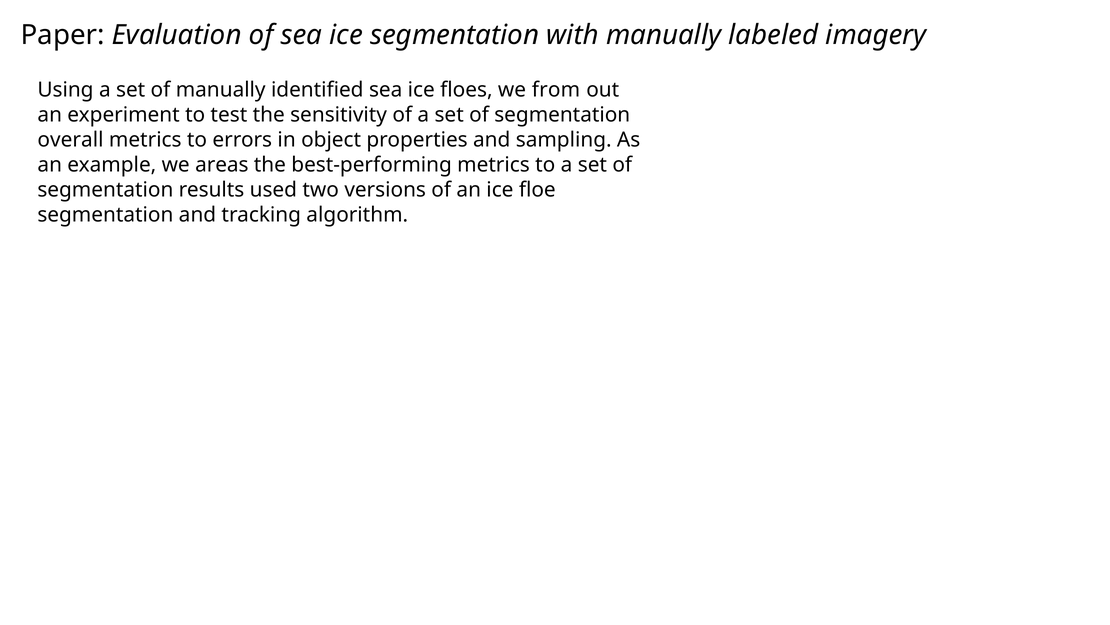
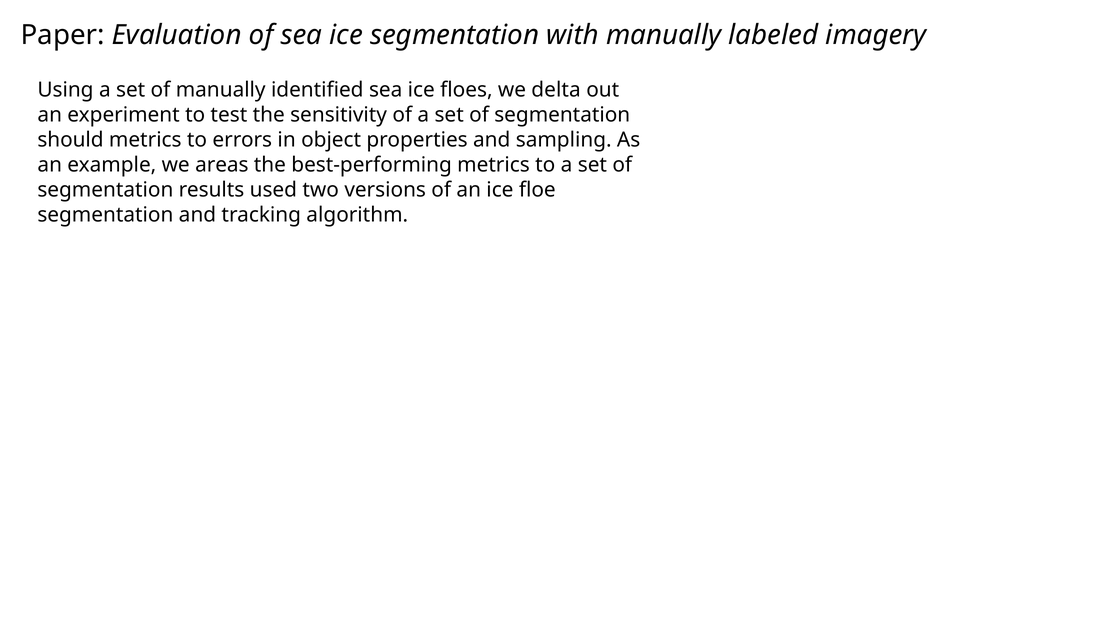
from: from -> delta
overall: overall -> should
